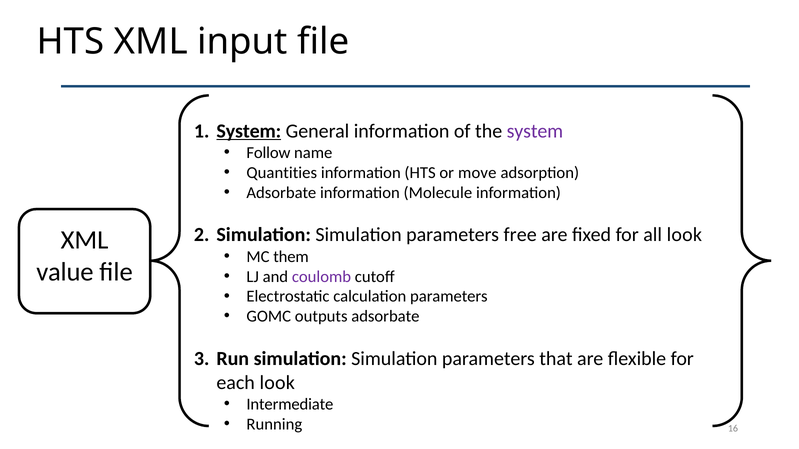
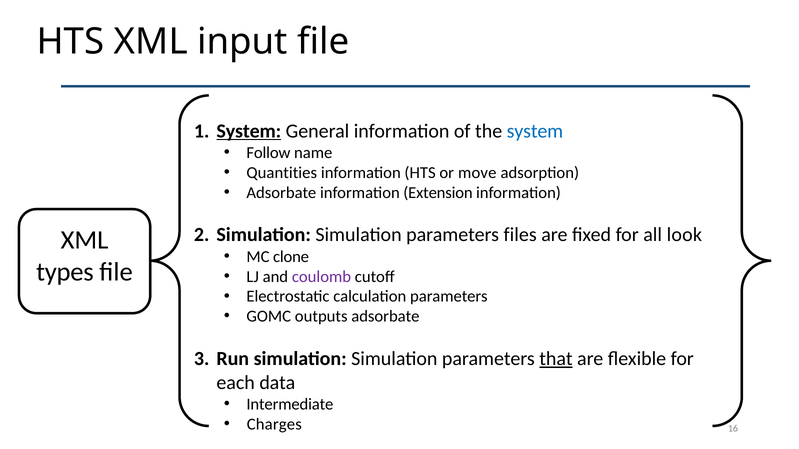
system at (535, 131) colour: purple -> blue
Molecule: Molecule -> Extension
free: free -> files
them: them -> clone
value: value -> types
that underline: none -> present
each look: look -> data
Running: Running -> Charges
